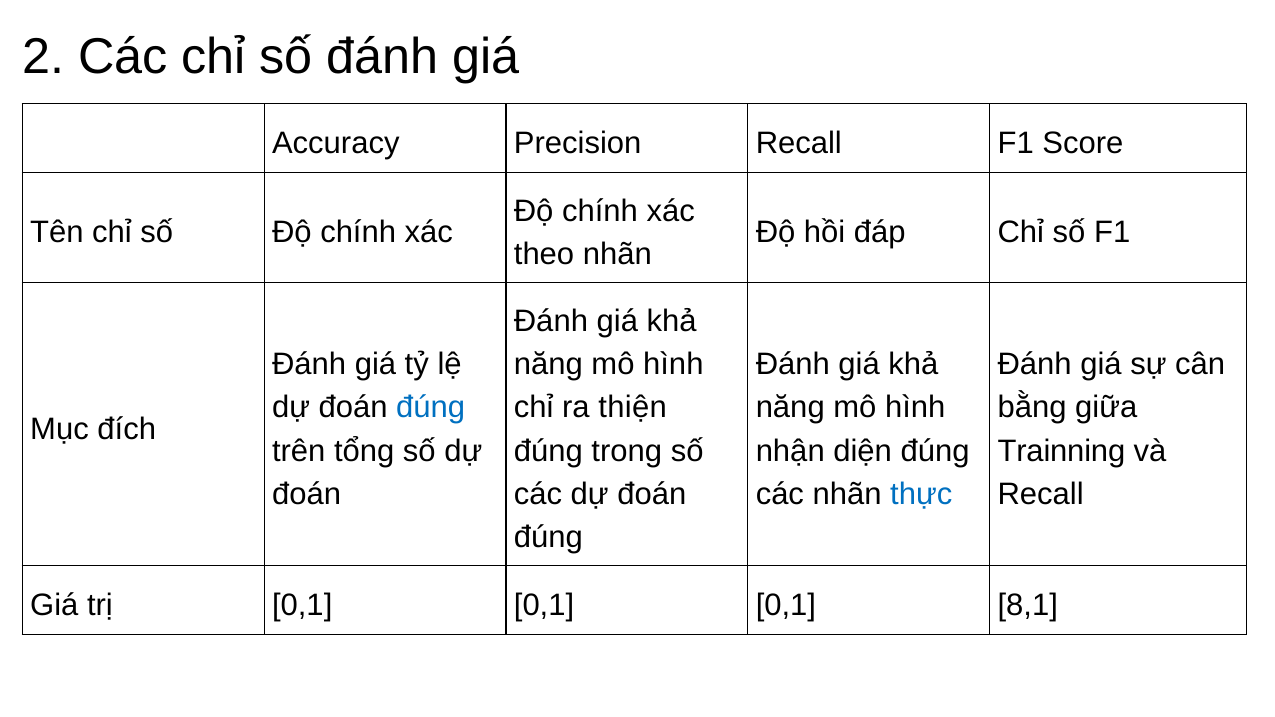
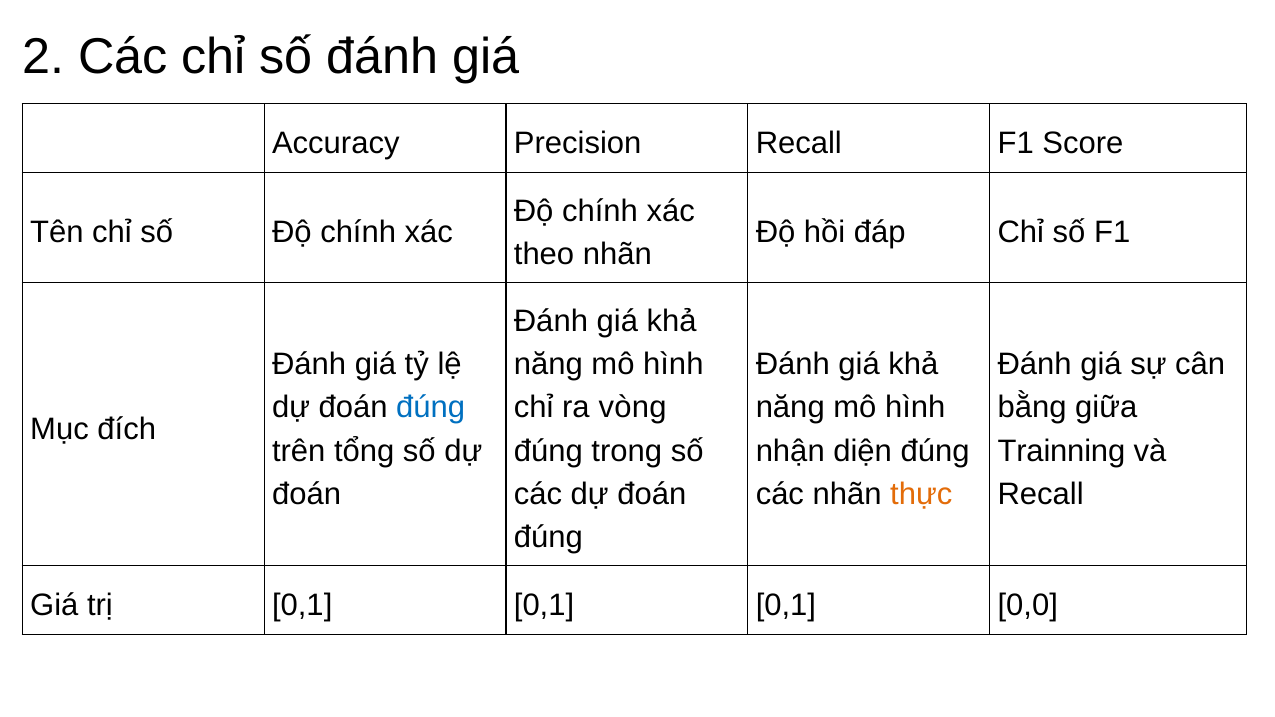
thiện: thiện -> vòng
thực colour: blue -> orange
8,1: 8,1 -> 0,0
